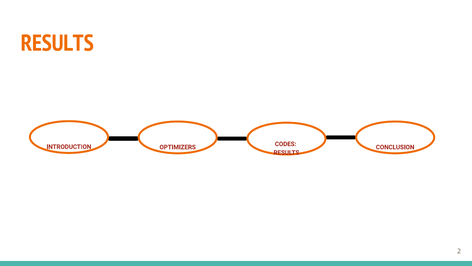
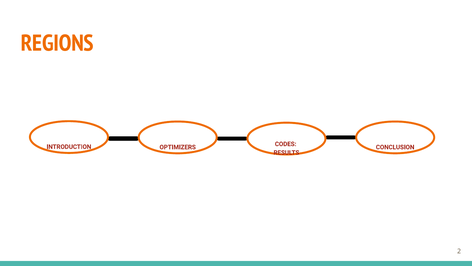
RESULTS at (57, 43): RESULTS -> REGIONS
